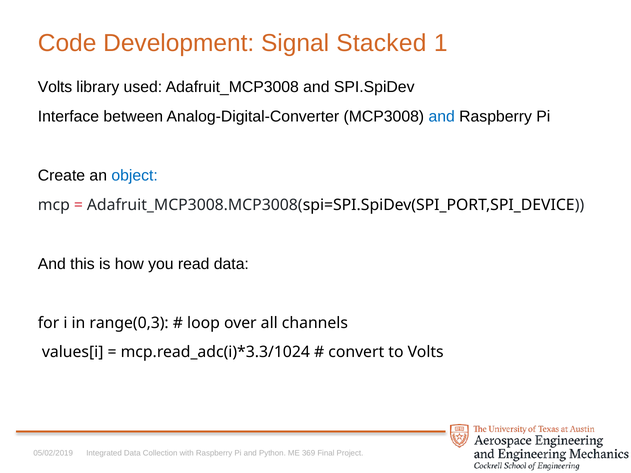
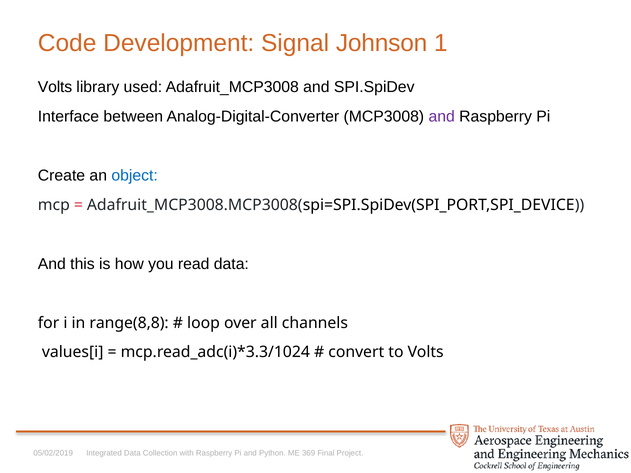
Stacked: Stacked -> Johnson
and at (442, 117) colour: blue -> purple
range(0,3: range(0,3 -> range(8,8
